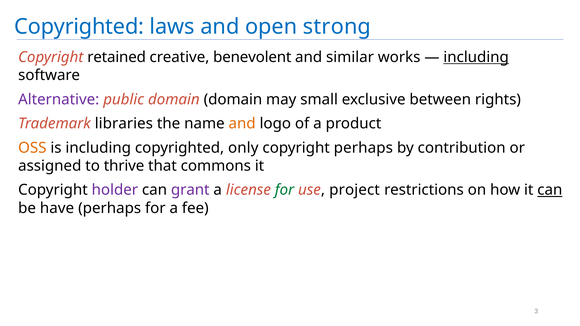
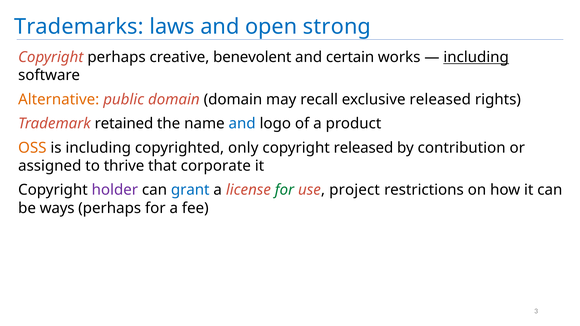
Copyrighted at (79, 27): Copyrighted -> Trademarks
Copyright retained: retained -> perhaps
similar: similar -> certain
Alternative colour: purple -> orange
small: small -> recall
exclusive between: between -> released
libraries: libraries -> retained
and at (242, 124) colour: orange -> blue
copyright perhaps: perhaps -> released
commons: commons -> corporate
grant colour: purple -> blue
can at (550, 190) underline: present -> none
have: have -> ways
